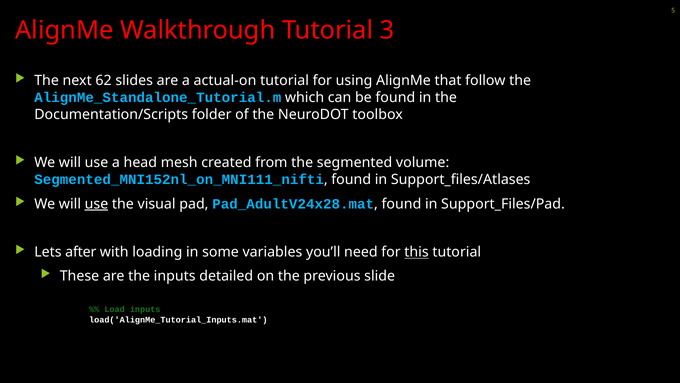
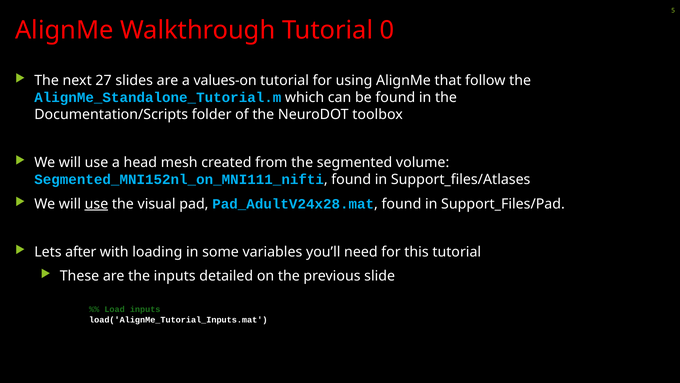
3: 3 -> 0
62: 62 -> 27
actual-on: actual-on -> values-on
this underline: present -> none
